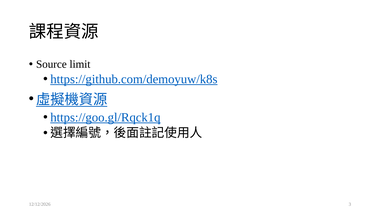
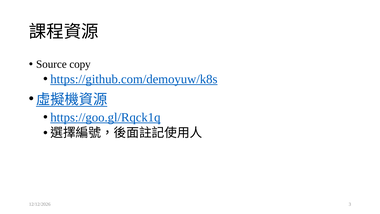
limit: limit -> copy
